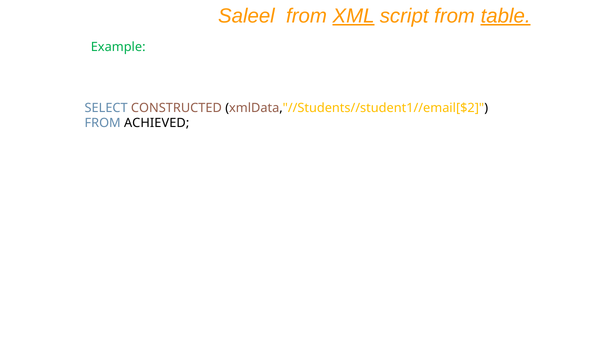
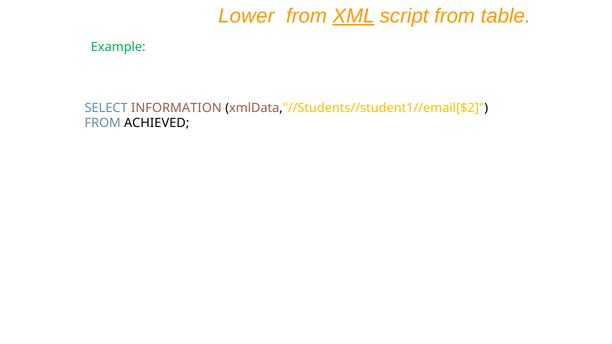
Saleel: Saleel -> Lower
table underline: present -> none
CONSTRUCTED: CONSTRUCTED -> INFORMATION
